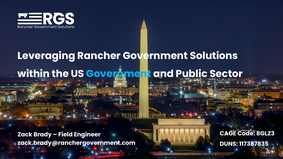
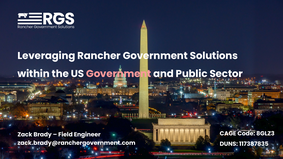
Government at (119, 74) colour: light blue -> pink
